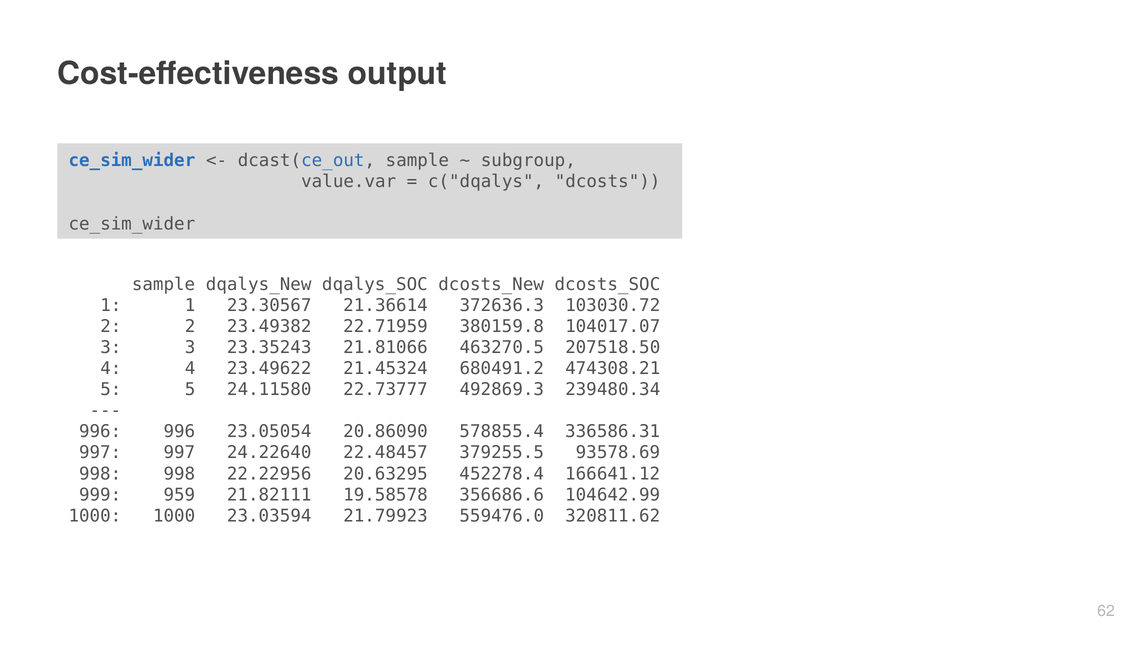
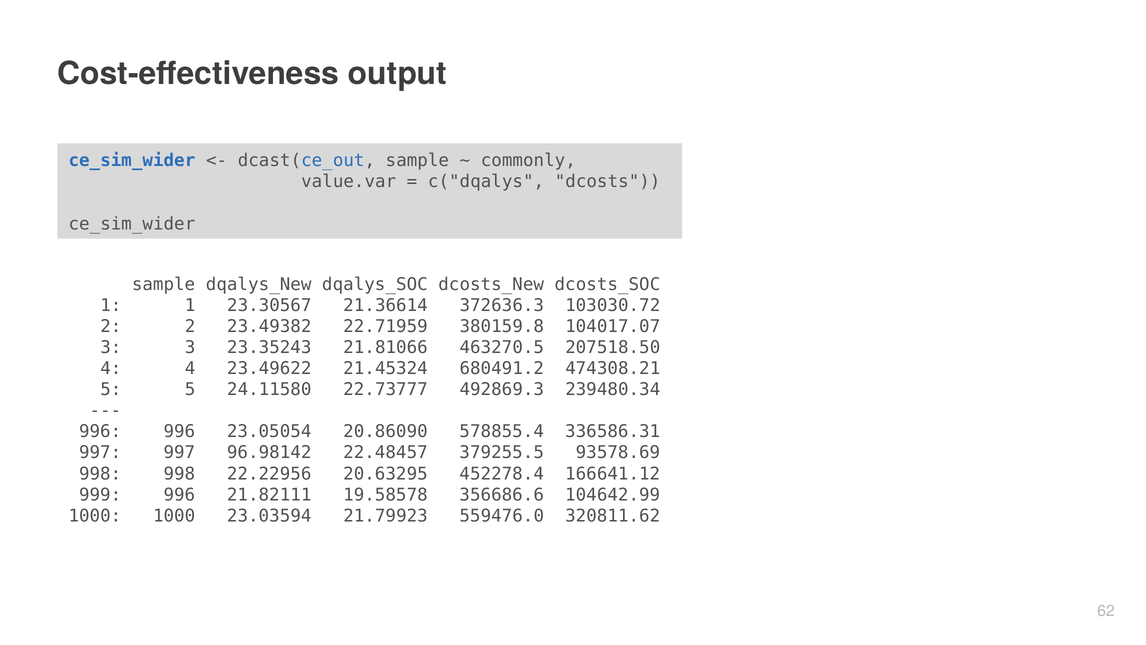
subgroup: subgroup -> commonly
24.22640: 24.22640 -> 96.98142
999 959: 959 -> 996
